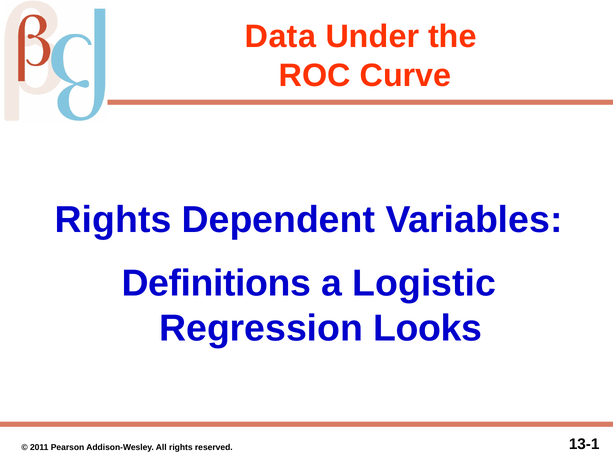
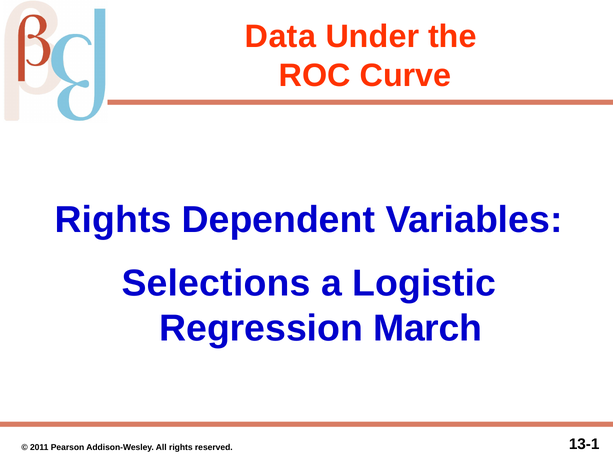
Definitions: Definitions -> Selections
Looks: Looks -> March
